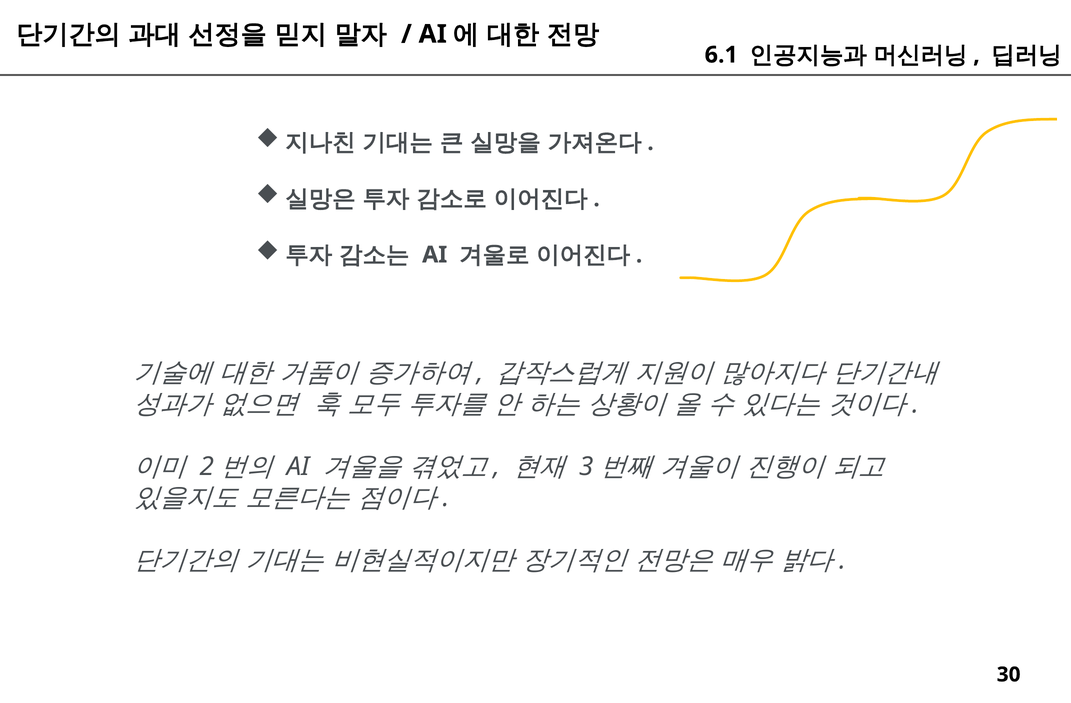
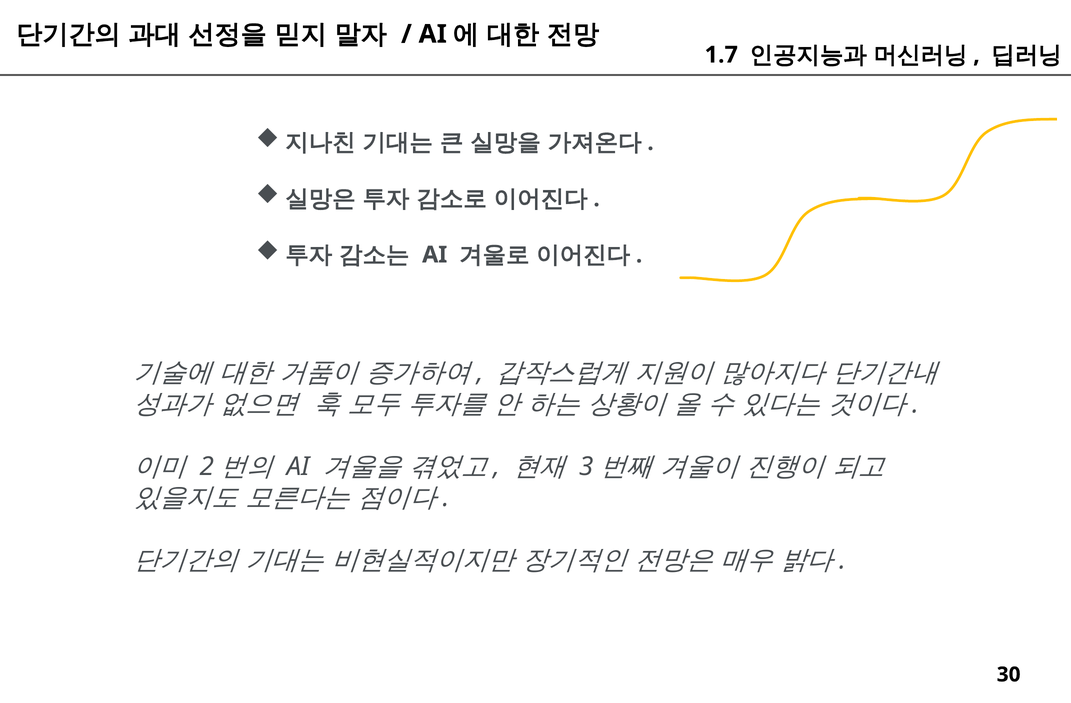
6.1: 6.1 -> 1.7
